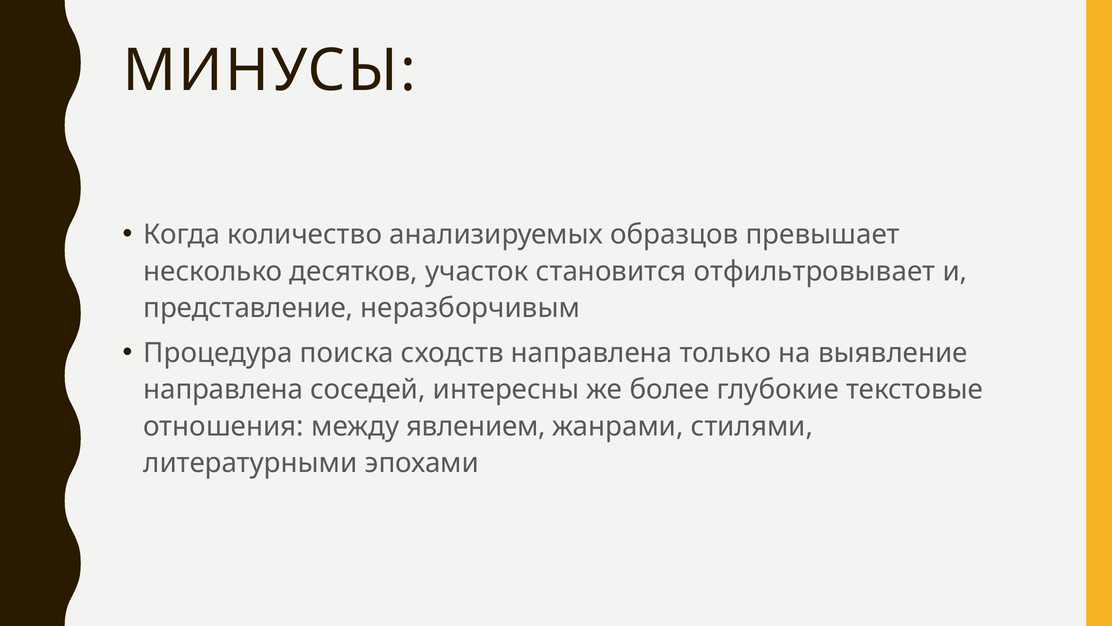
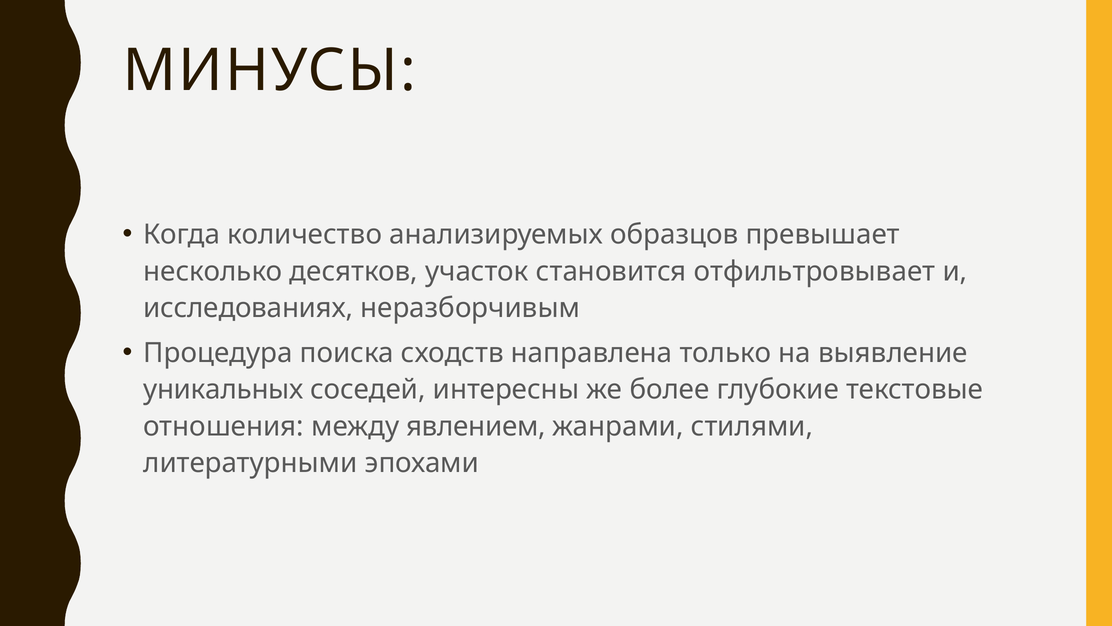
представление: представление -> исследованиях
направлена at (223, 389): направлена -> уникальных
